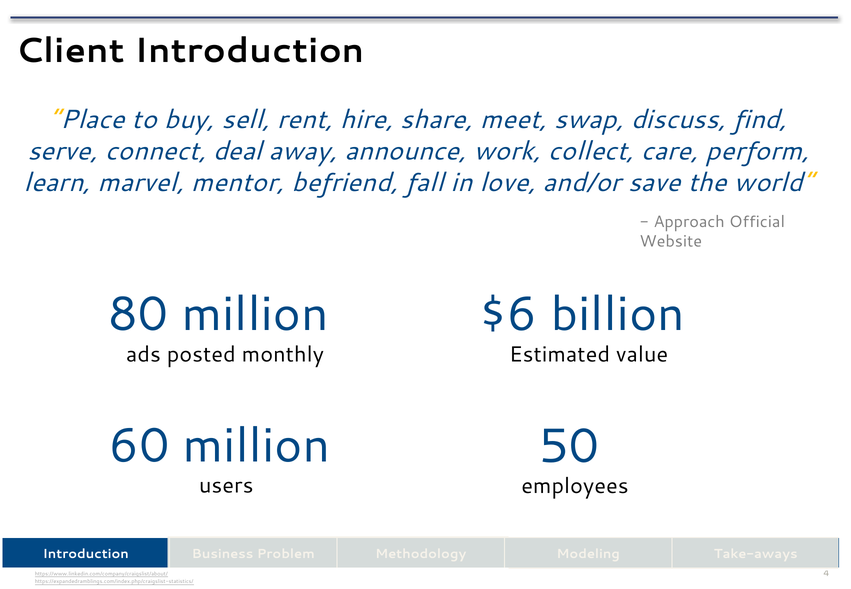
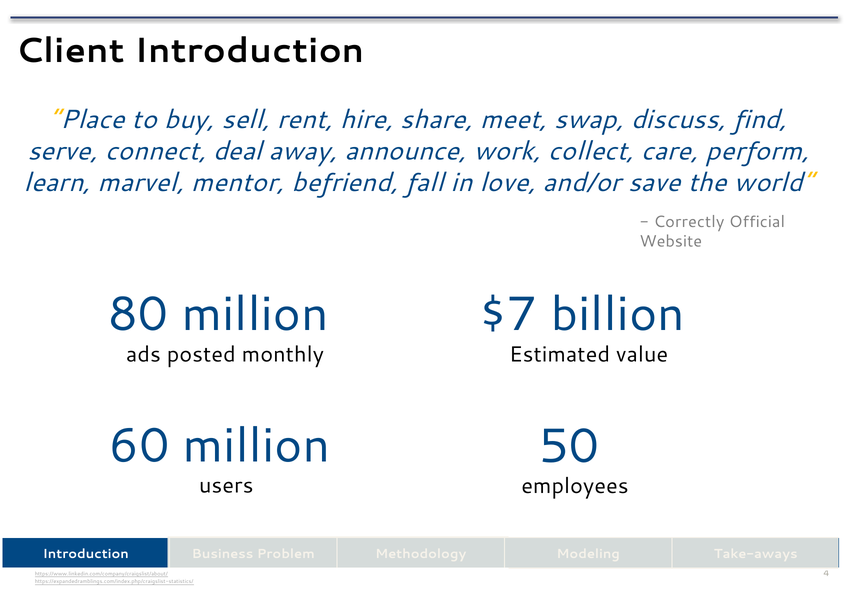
Approach: Approach -> Correctly
$6: $6 -> $7
